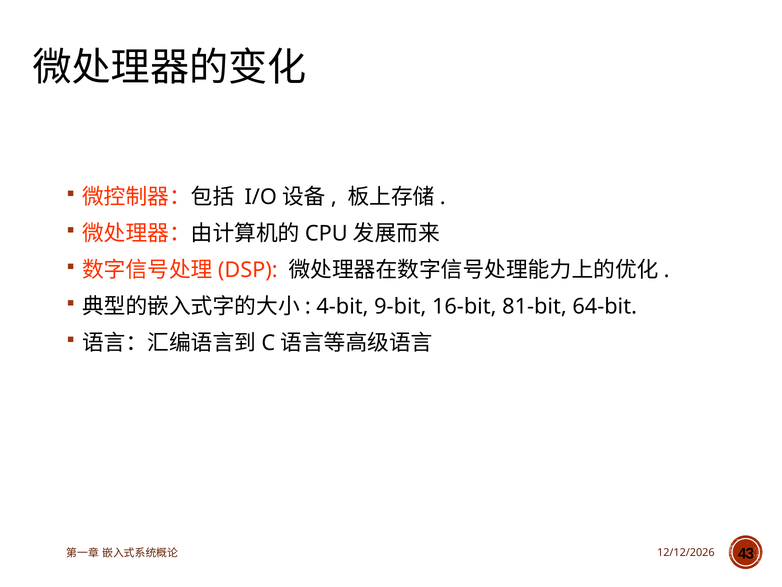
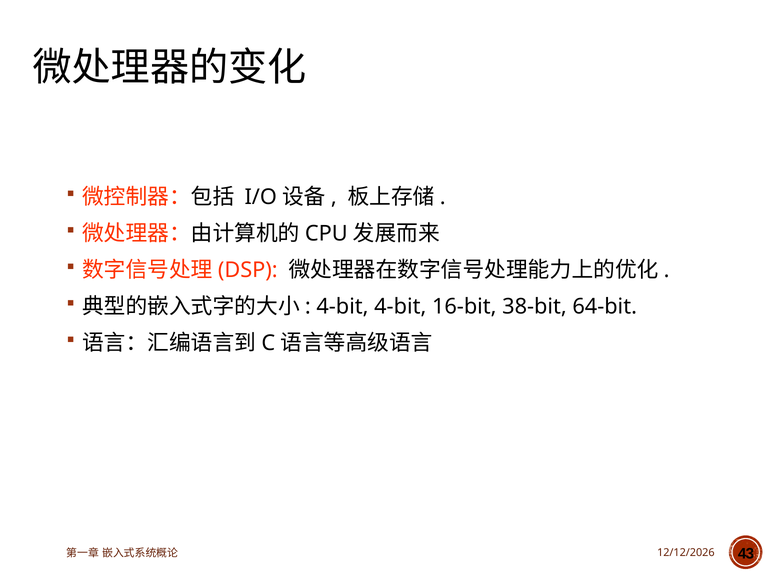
4-bit 9-bit: 9-bit -> 4-bit
81-bit: 81-bit -> 38-bit
